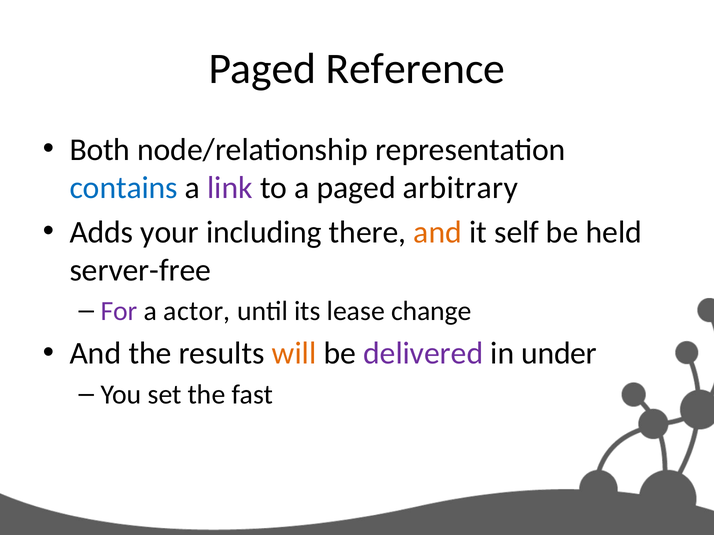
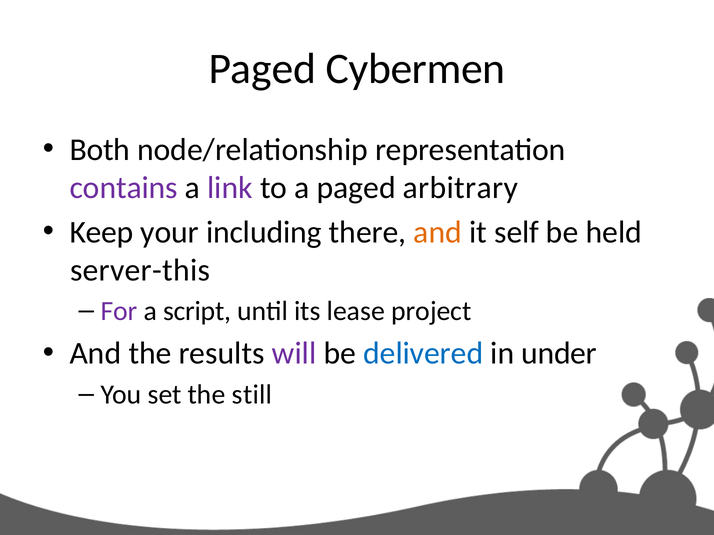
Reference: Reference -> Cybermen
contains colour: blue -> purple
Adds: Adds -> Keep
server-free: server-free -> server-this
actor: actor -> script
change: change -> project
will colour: orange -> purple
delivered colour: purple -> blue
fast: fast -> still
